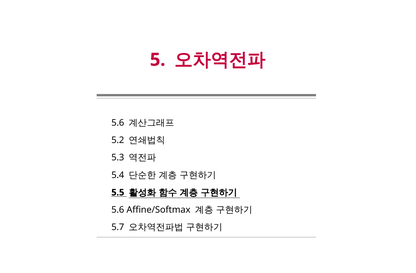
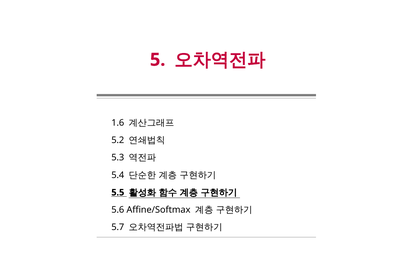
5.6 at (118, 123): 5.6 -> 1.6
